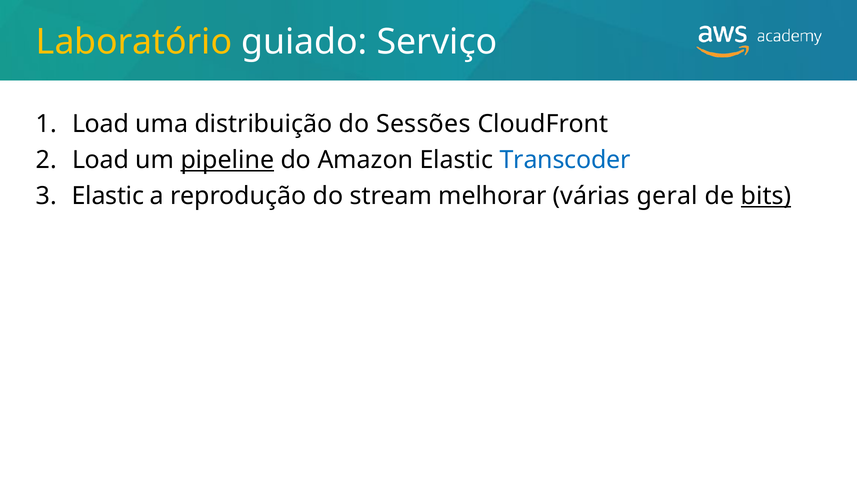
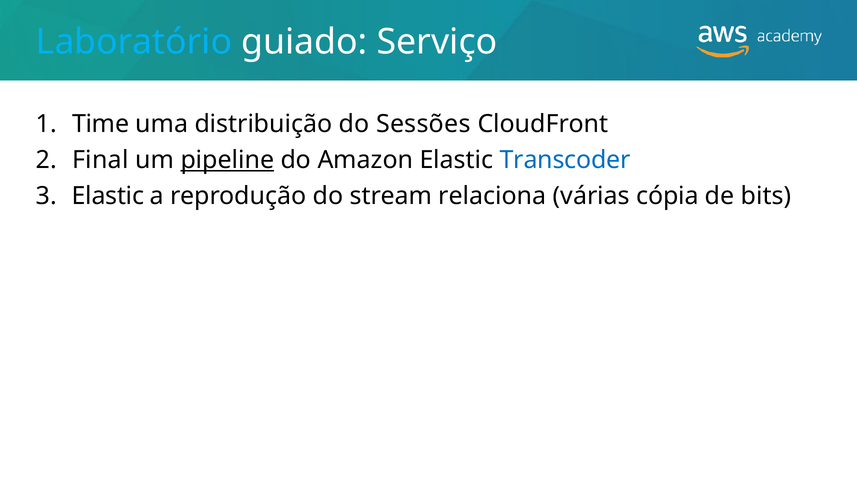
Laboratório colour: yellow -> light blue
Load at (101, 124): Load -> Time
Load at (101, 160): Load -> Final
melhorar: melhorar -> relaciona
geral: geral -> cópia
bits underline: present -> none
